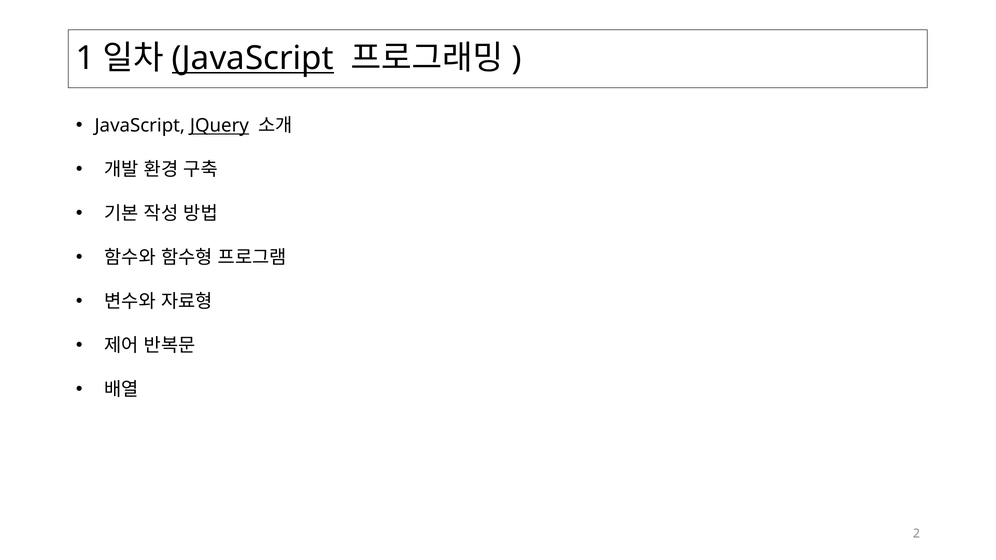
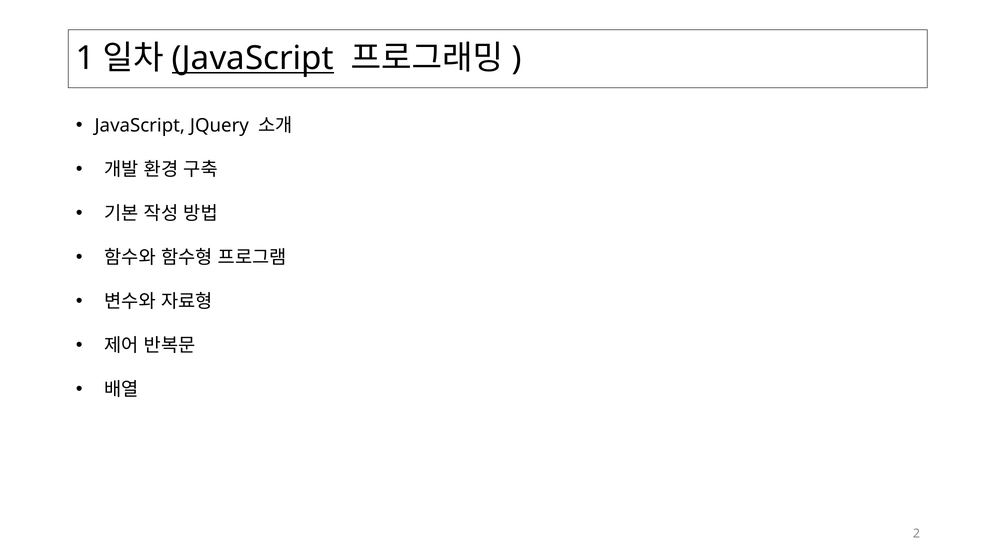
JQuery underline: present -> none
